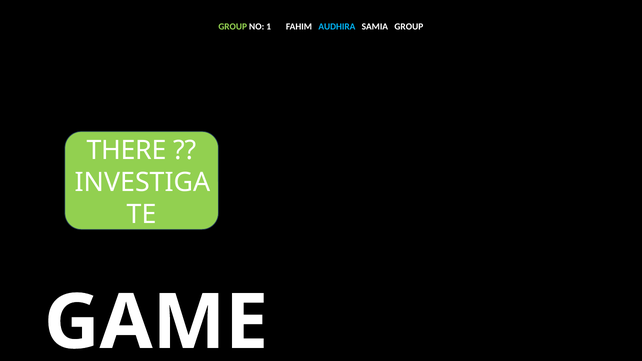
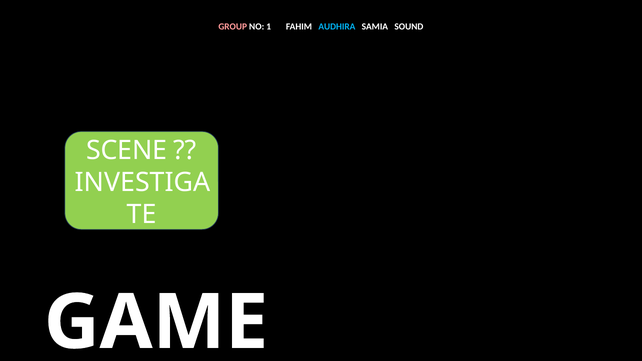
GROUP at (233, 27) colour: light green -> pink
SAMIA GROUP: GROUP -> SOUND
THERE: THERE -> SCENE
